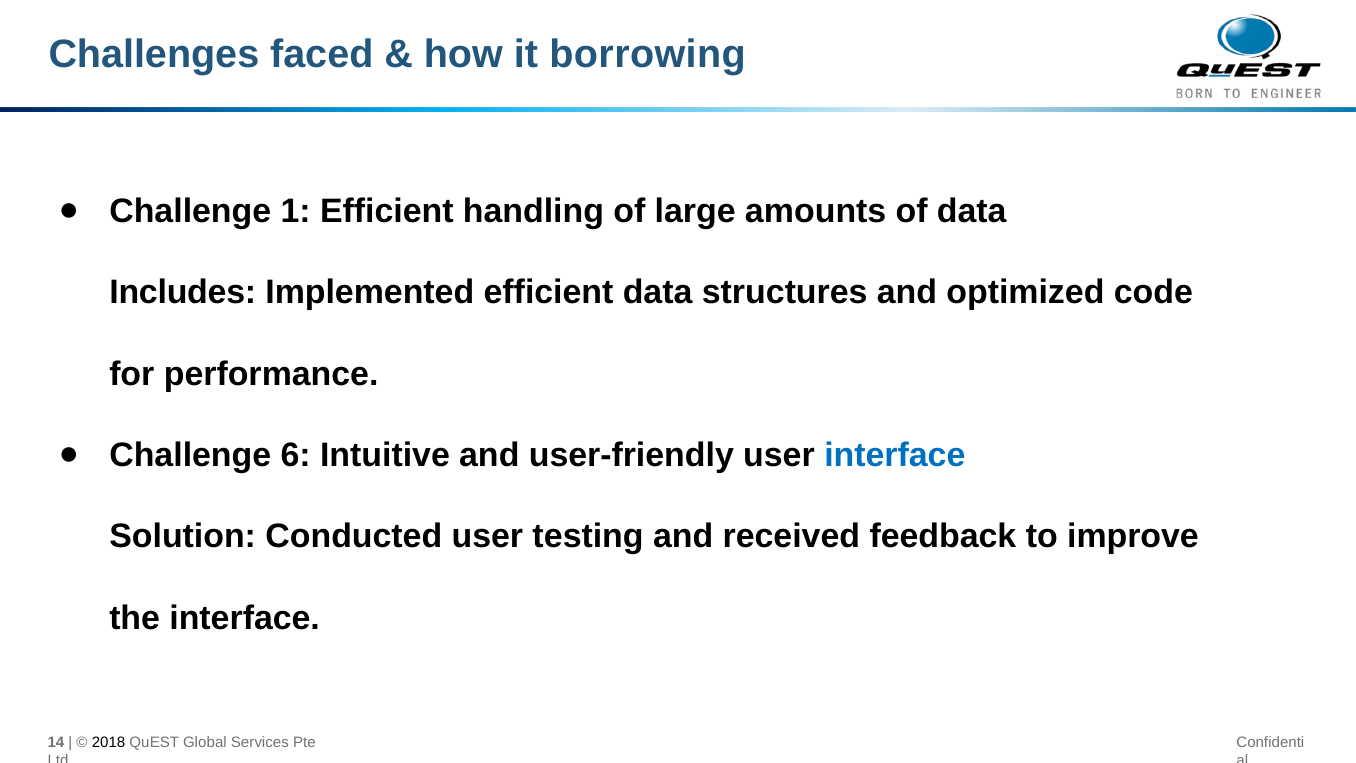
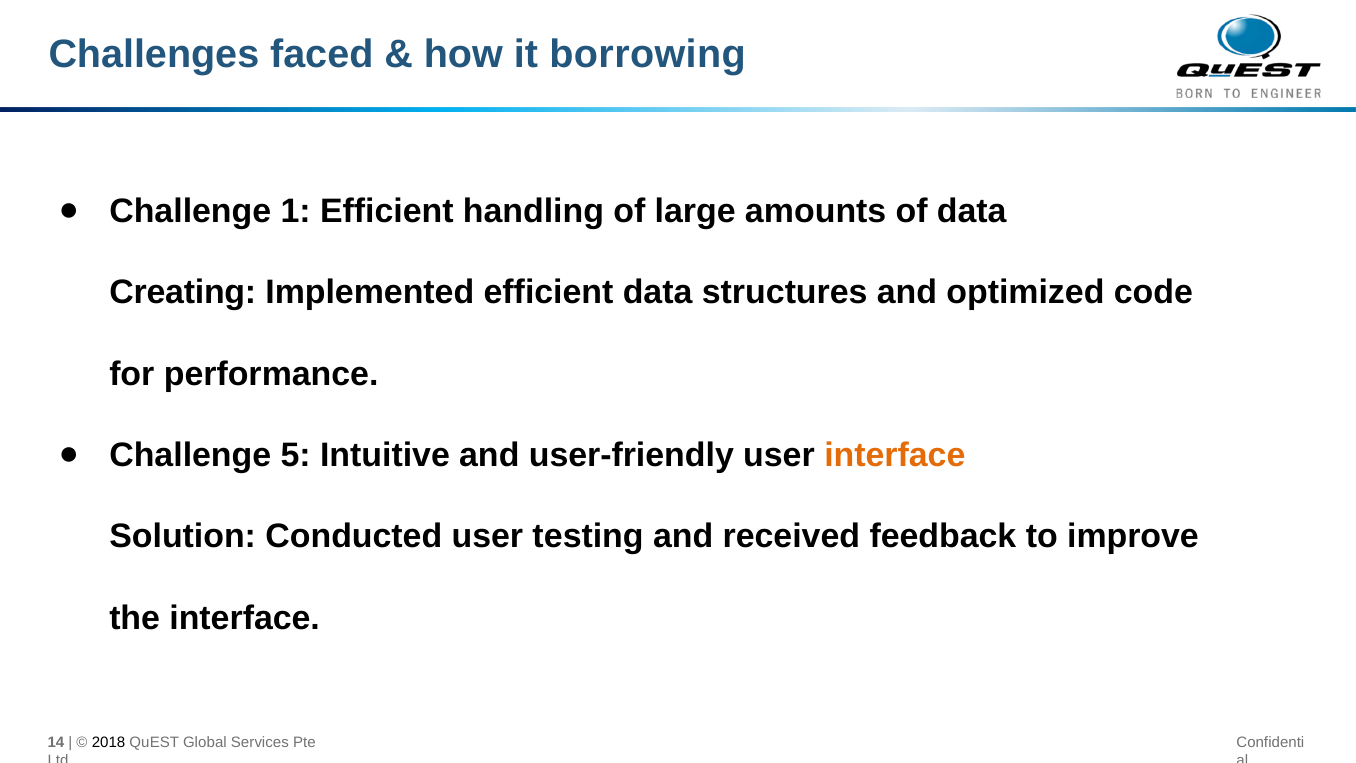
Includes: Includes -> Creating
6: 6 -> 5
interface at (895, 455) colour: blue -> orange
